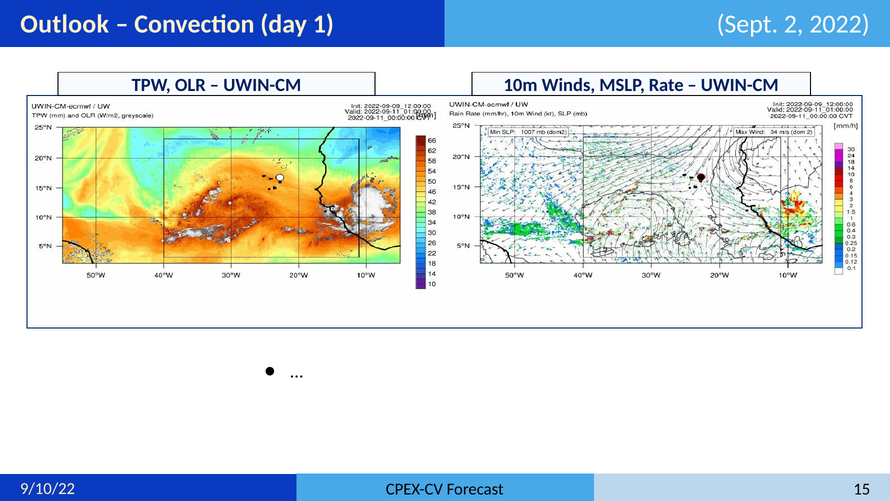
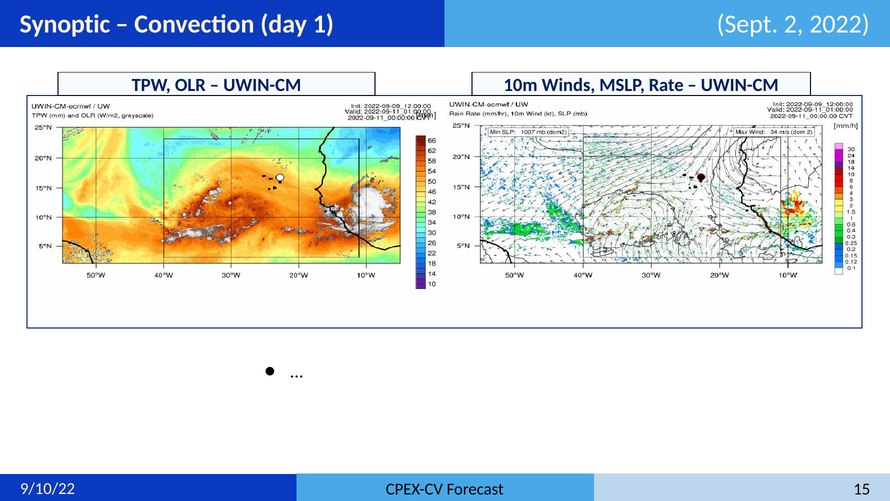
Outlook: Outlook -> Synoptic
